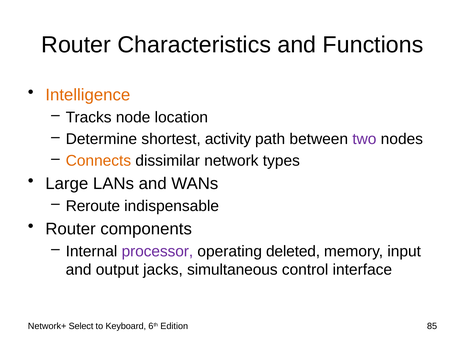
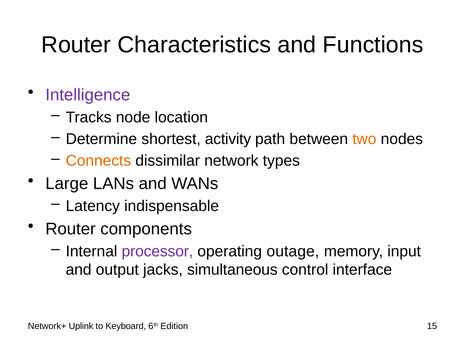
Intelligence colour: orange -> purple
two colour: purple -> orange
Reroute: Reroute -> Latency
deleted: deleted -> outage
Select: Select -> Uplink
85: 85 -> 15
